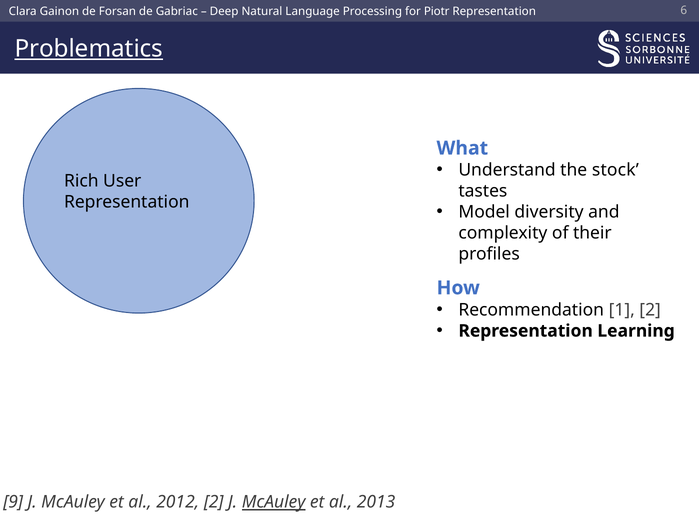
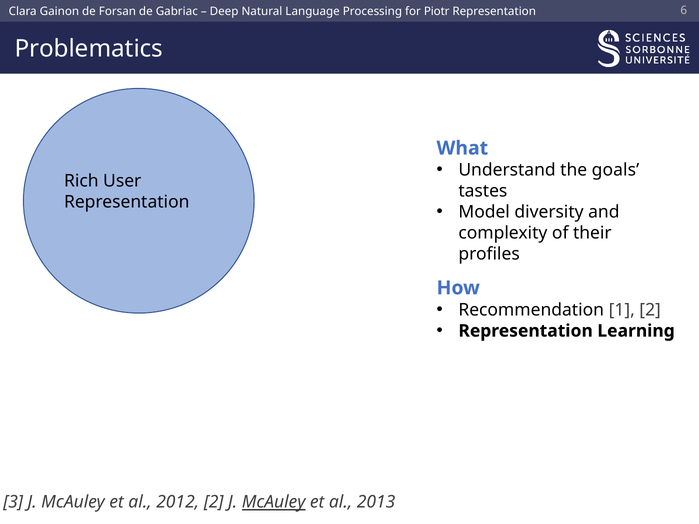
Problematics underline: present -> none
stock: stock -> goals
9: 9 -> 3
